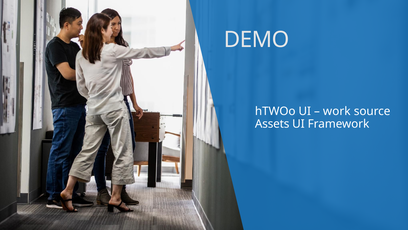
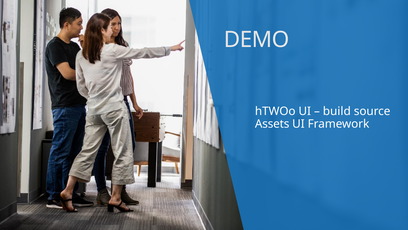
work: work -> build
